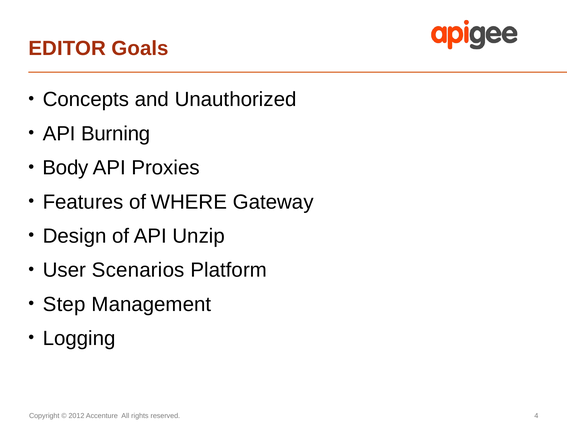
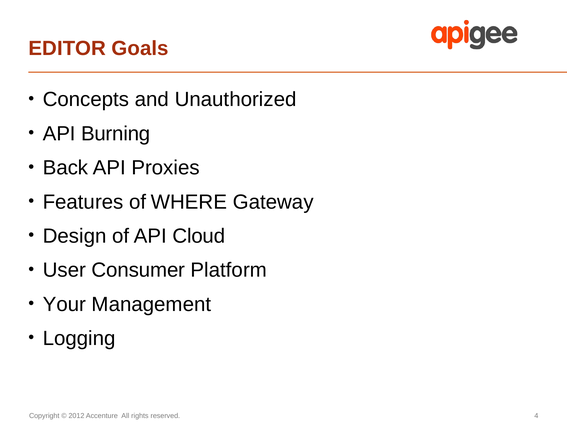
Body: Body -> Back
Unzip: Unzip -> Cloud
Scenarios: Scenarios -> Consumer
Step: Step -> Your
